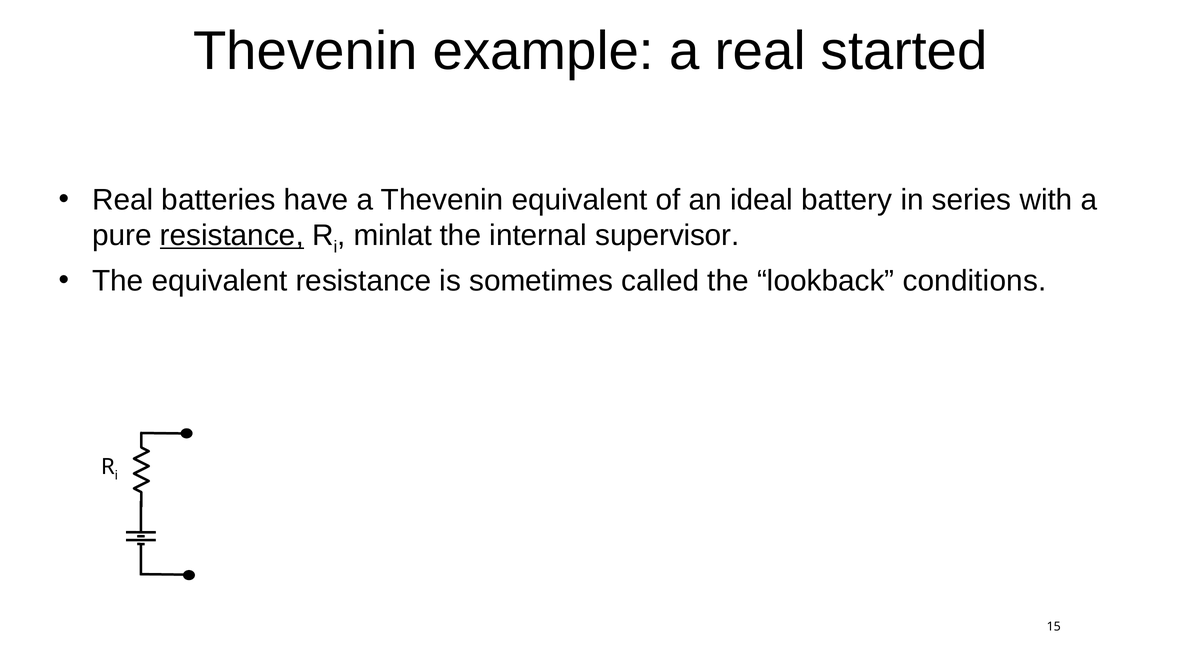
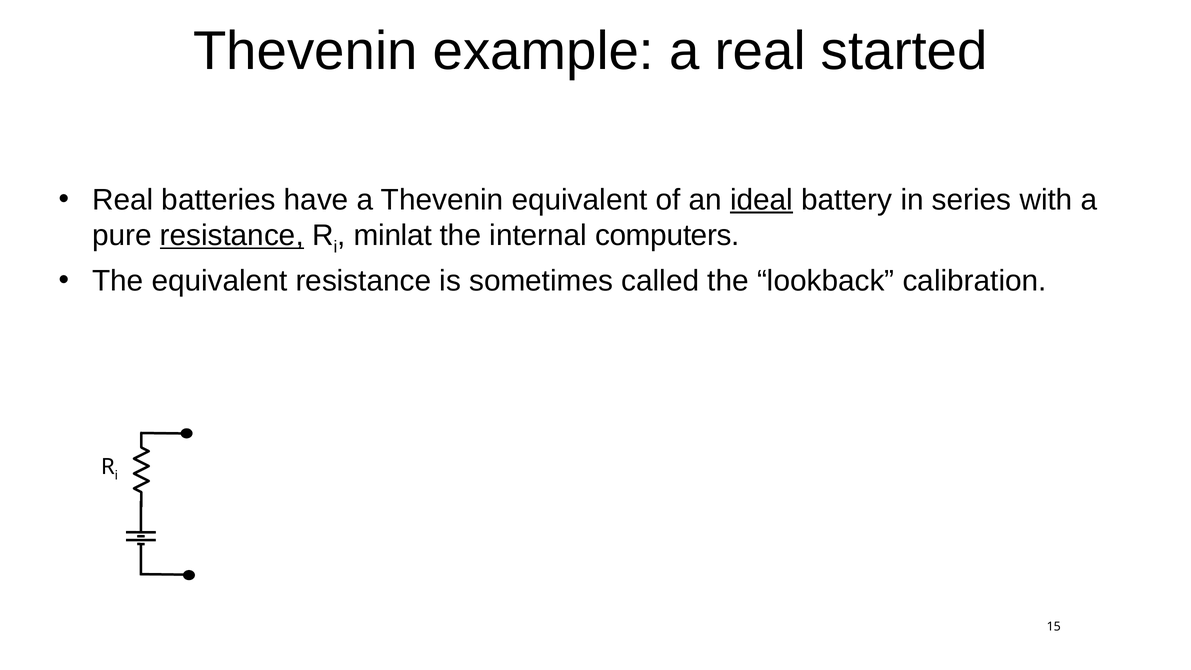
ideal underline: none -> present
supervisor: supervisor -> computers
conditions: conditions -> calibration
